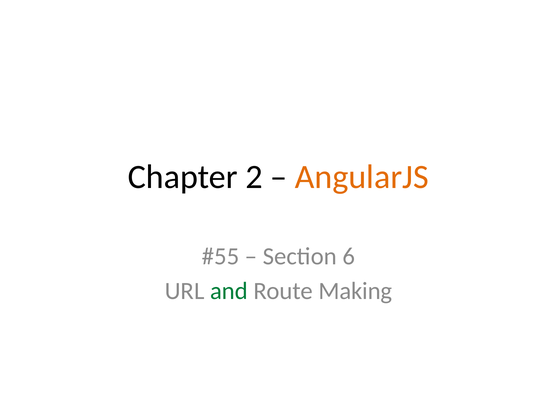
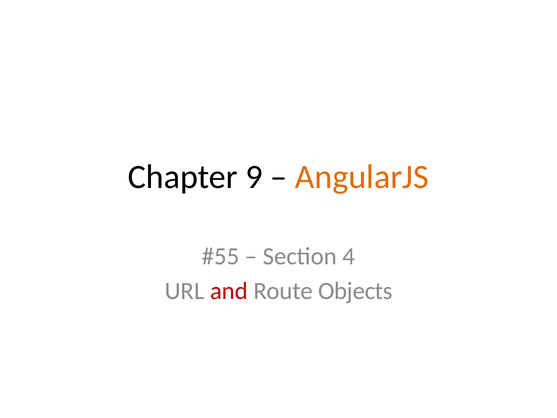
2: 2 -> 9
6: 6 -> 4
and colour: green -> red
Making: Making -> Objects
